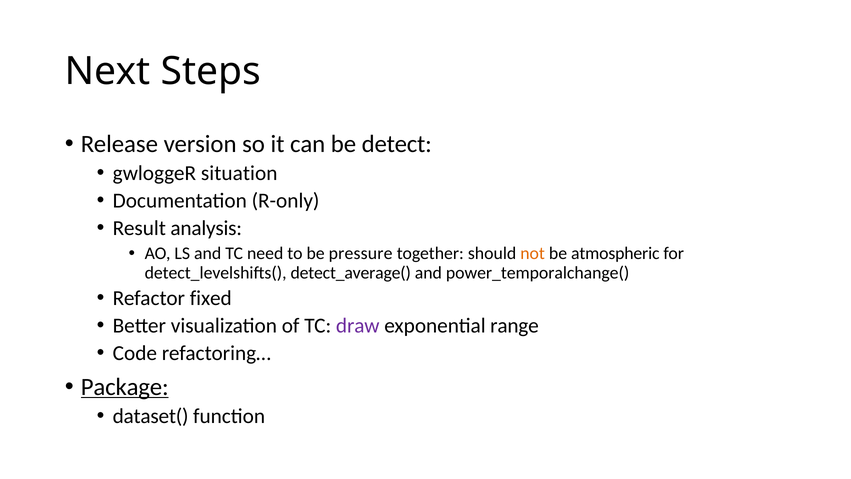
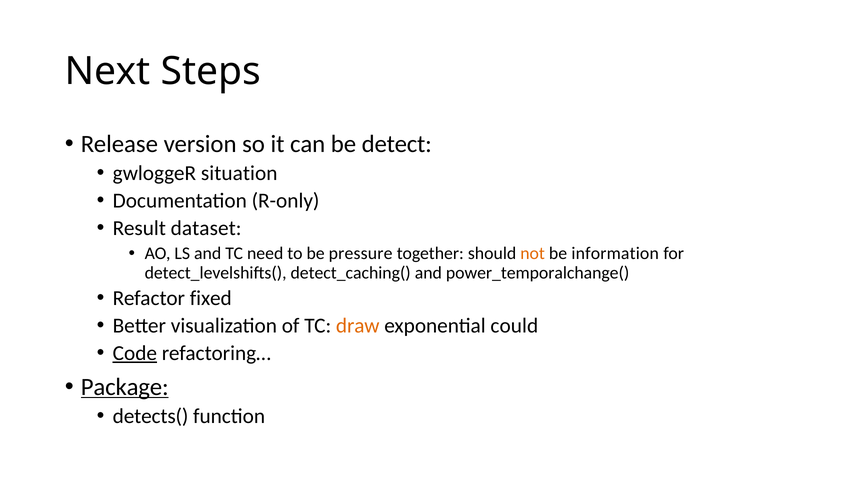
analysis: analysis -> dataset
atmospheric: atmospheric -> information
detect_average(: detect_average( -> detect_caching(
draw colour: purple -> orange
range: range -> could
Code underline: none -> present
dataset(: dataset( -> detects(
